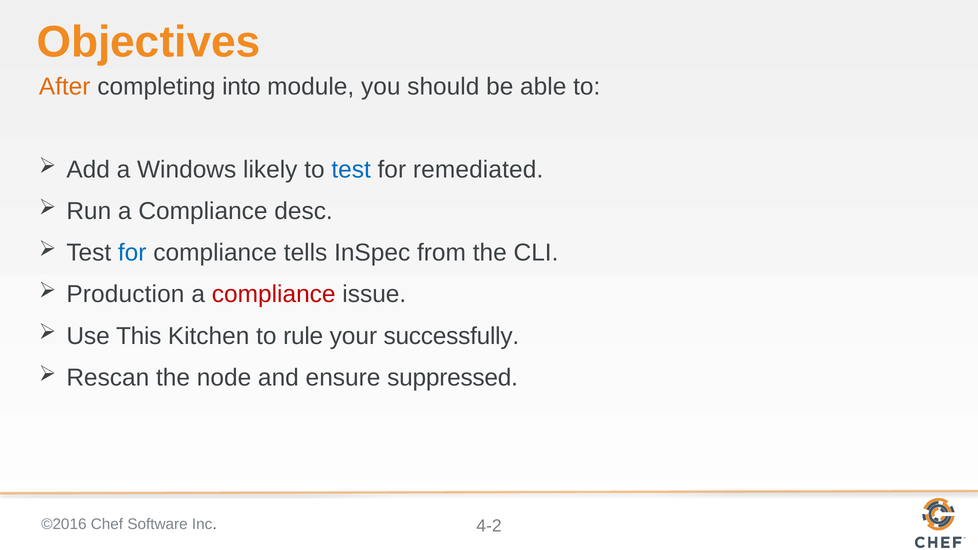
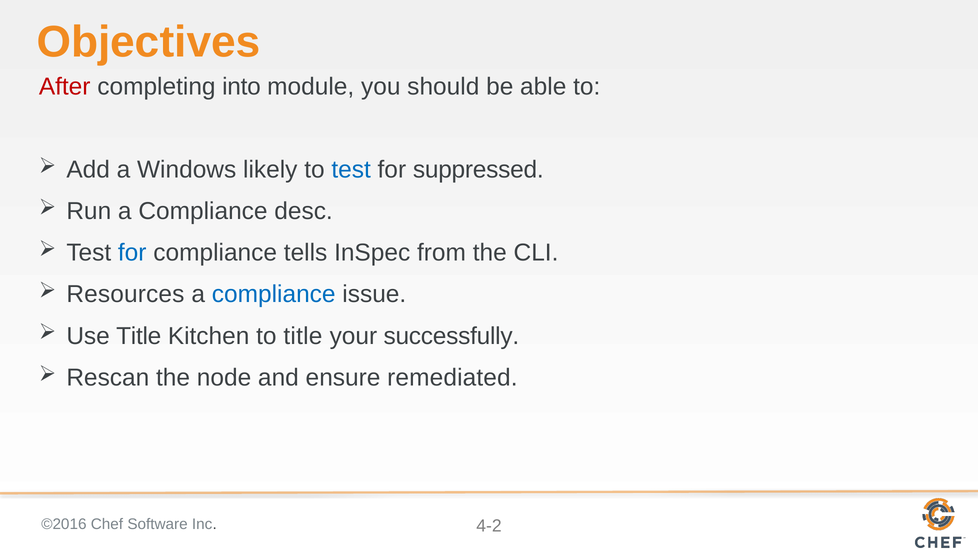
After colour: orange -> red
remediated: remediated -> suppressed
Production: Production -> Resources
compliance at (274, 294) colour: red -> blue
Use This: This -> Title
to rule: rule -> title
suppressed: suppressed -> remediated
